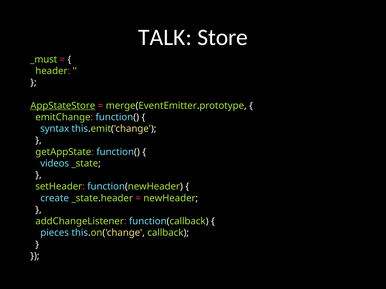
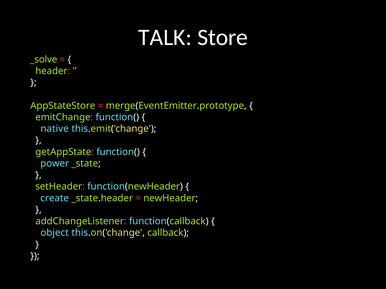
_must: _must -> _solve
AppStateStore underline: present -> none
syntax: syntax -> native
videos: videos -> power
pieces: pieces -> object
